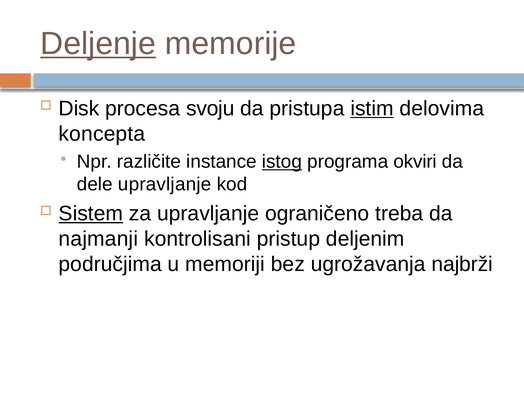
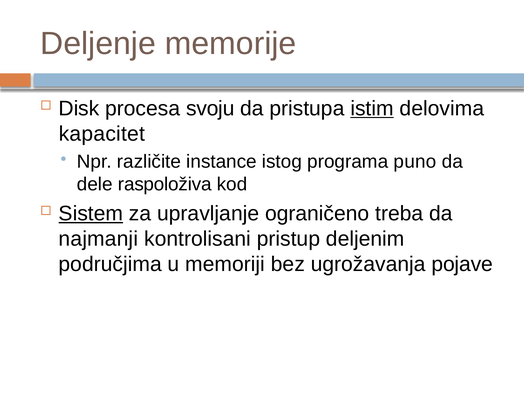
Deljenje underline: present -> none
koncepta: koncepta -> kapacitet
istog underline: present -> none
okviri: okviri -> puno
dele upravljanje: upravljanje -> raspoloživa
najbrži: najbrži -> pojave
